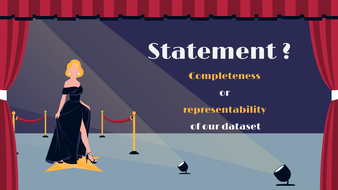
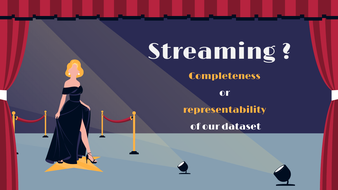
Statement: Statement -> Streaming
